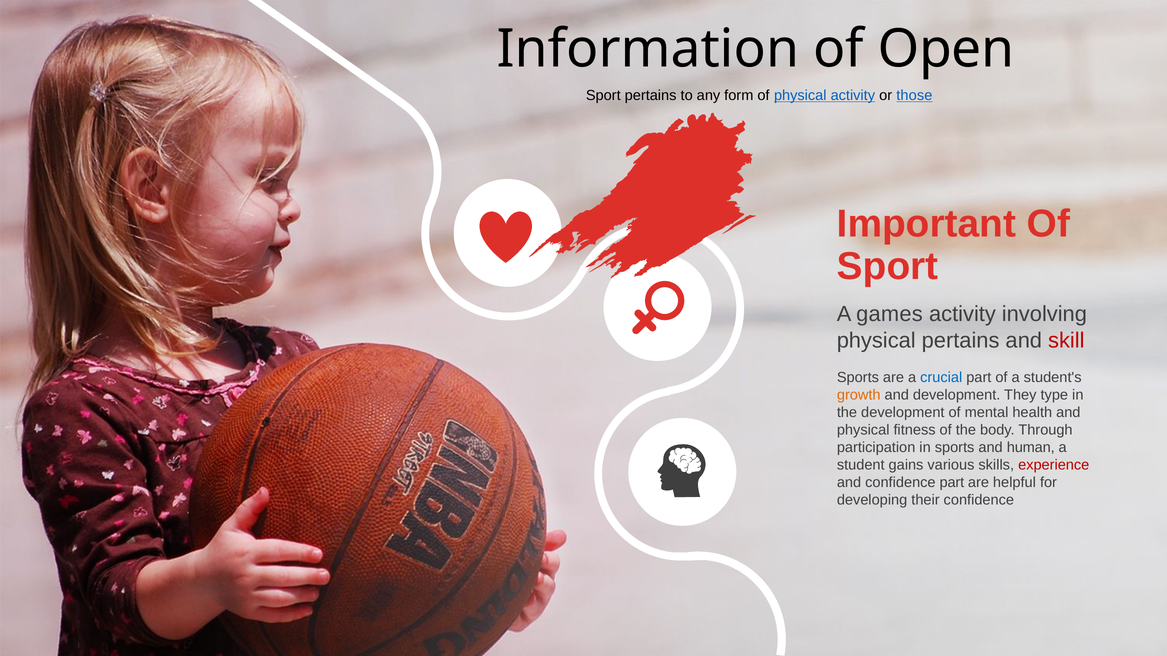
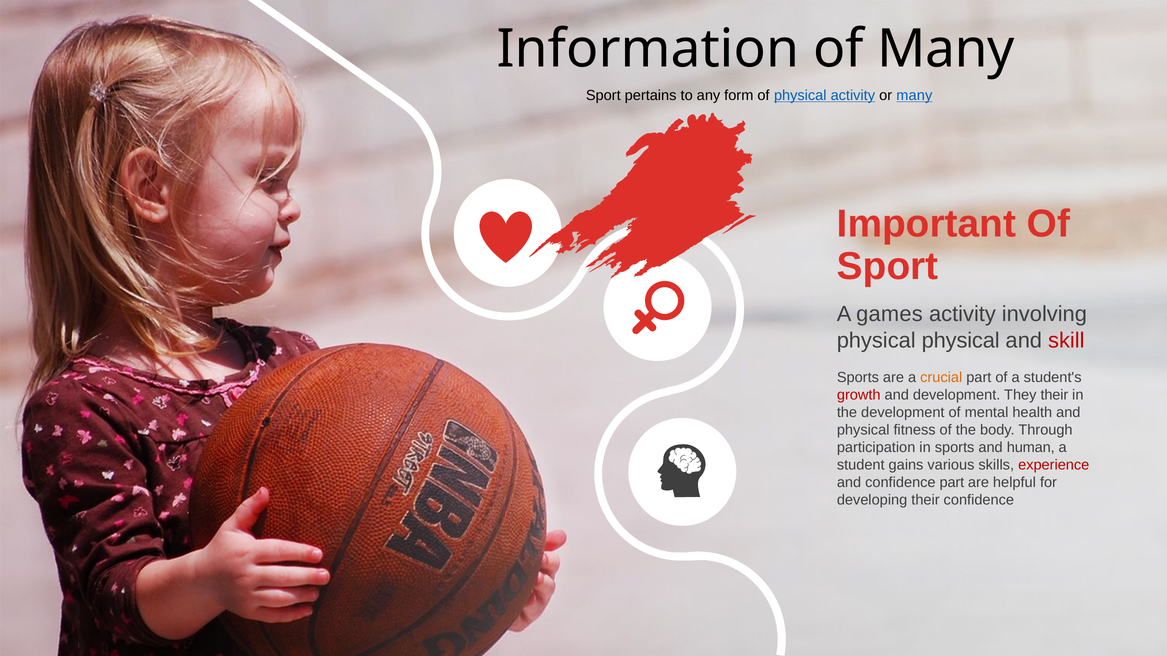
of Open: Open -> Many
or those: those -> many
physical pertains: pertains -> physical
crucial colour: blue -> orange
growth colour: orange -> red
They type: type -> their
